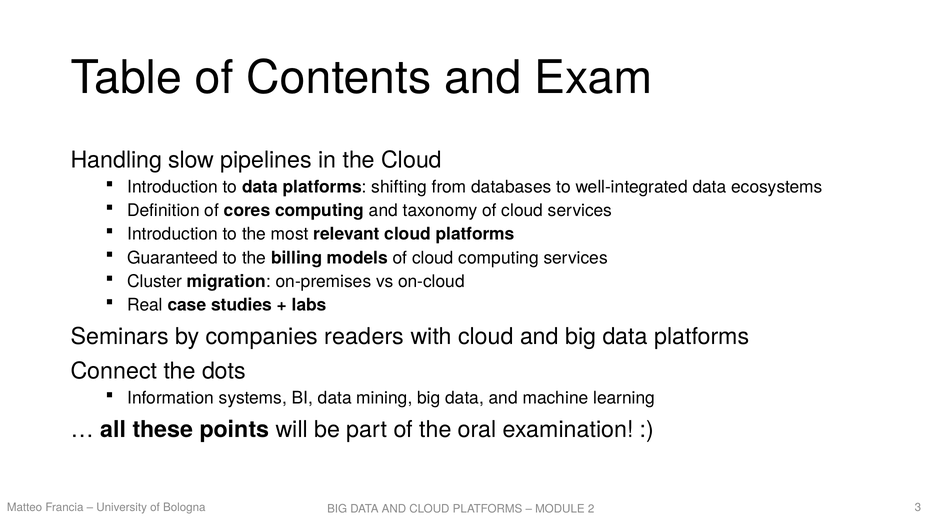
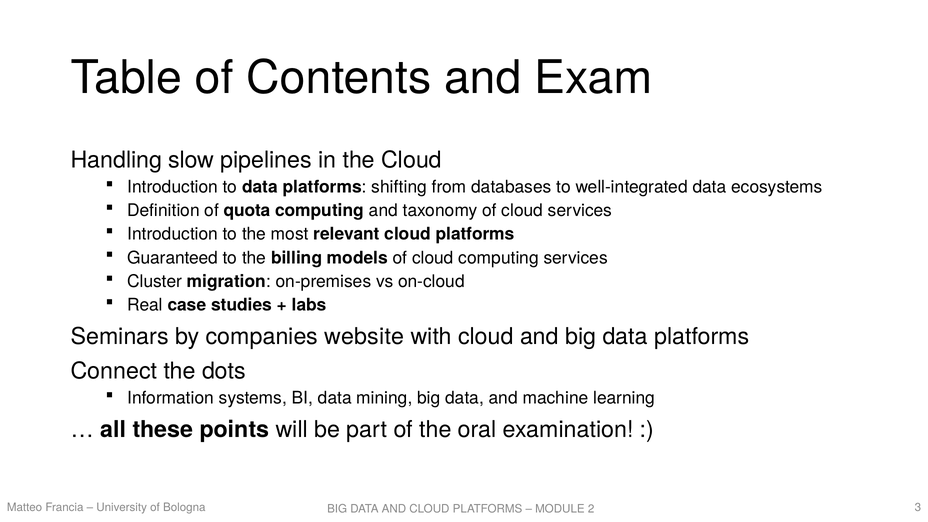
cores: cores -> quota
readers: readers -> website
